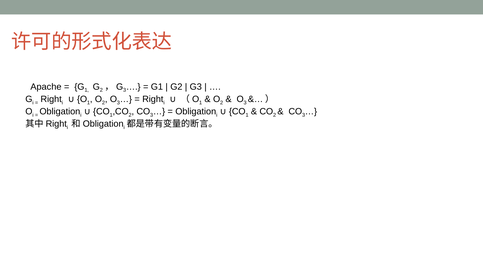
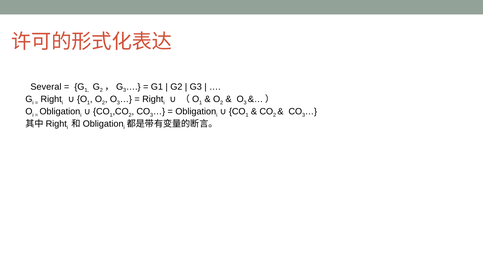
Apache: Apache -> Several
